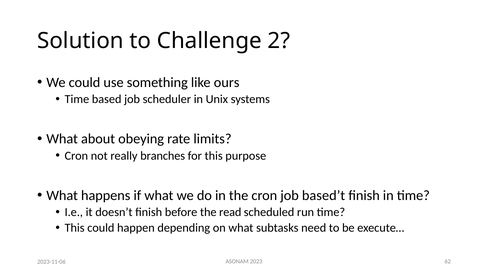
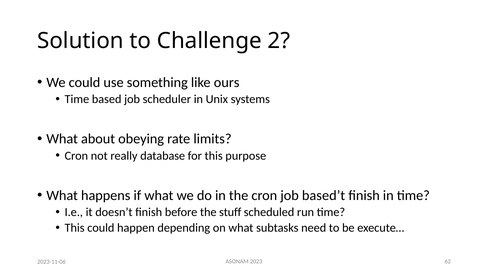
branches: branches -> database
read: read -> stuff
